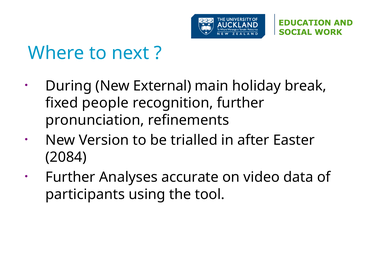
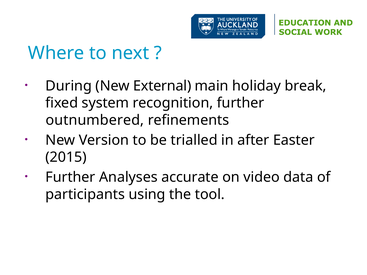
people: people -> system
pronunciation: pronunciation -> outnumbered
2084: 2084 -> 2015
